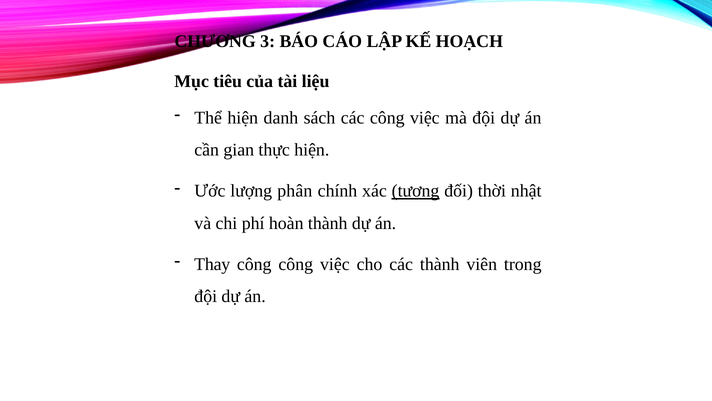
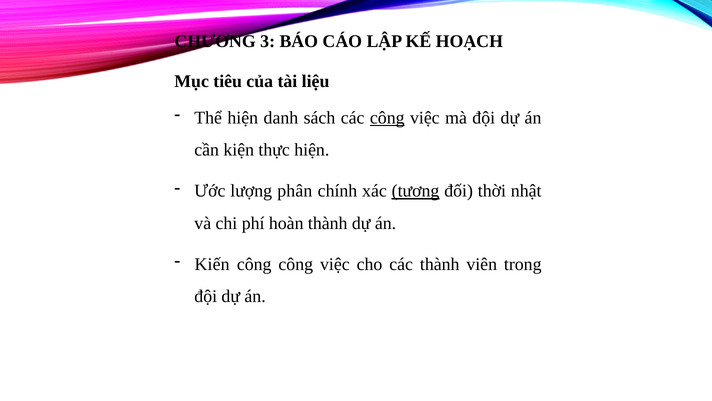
công at (387, 118) underline: none -> present
gian: gian -> kiện
Thay: Thay -> Kiến
